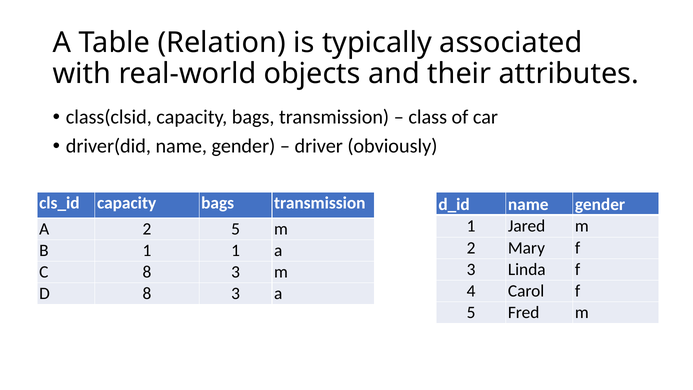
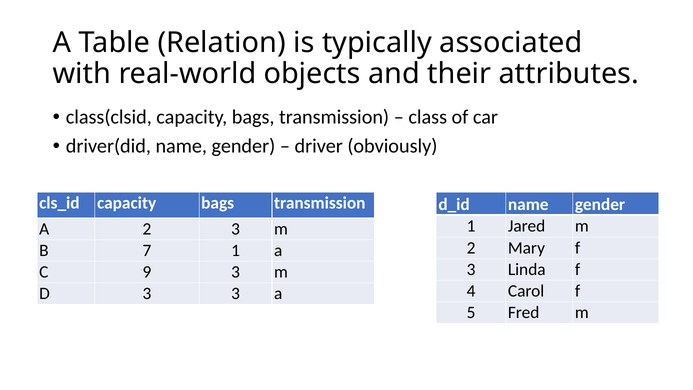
2 5: 5 -> 3
B 1: 1 -> 7
C 8: 8 -> 9
D 8: 8 -> 3
